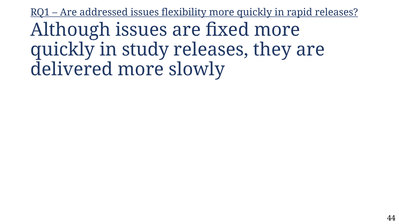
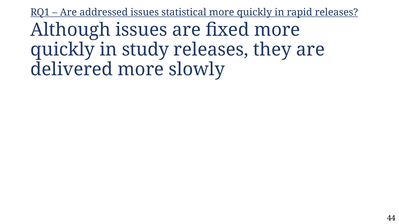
flexibility: flexibility -> statistical
